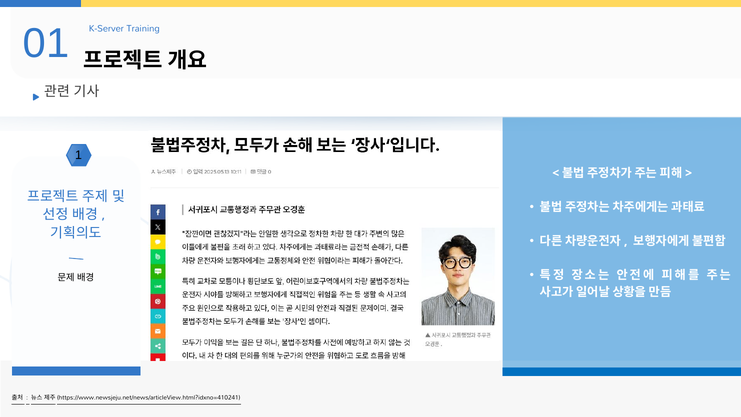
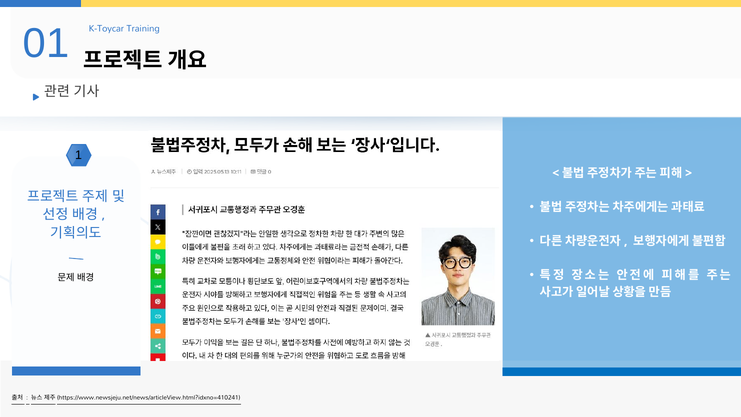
K-Server: K-Server -> K-Toycar
